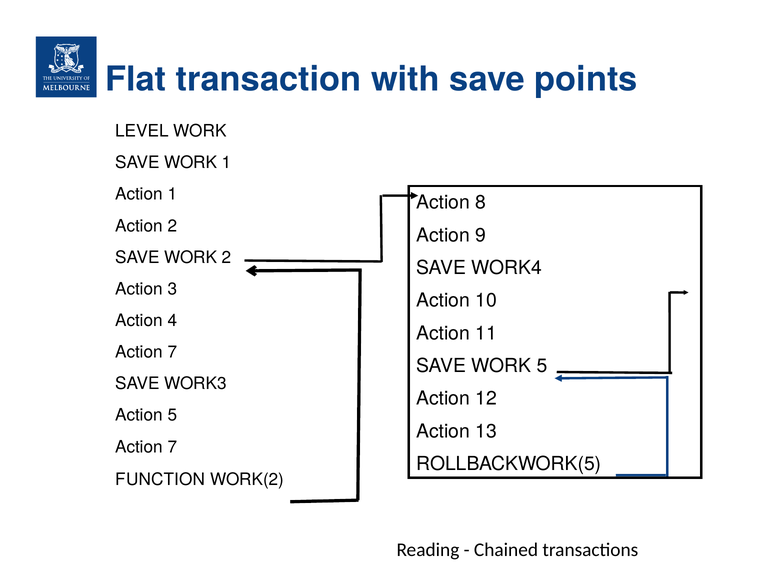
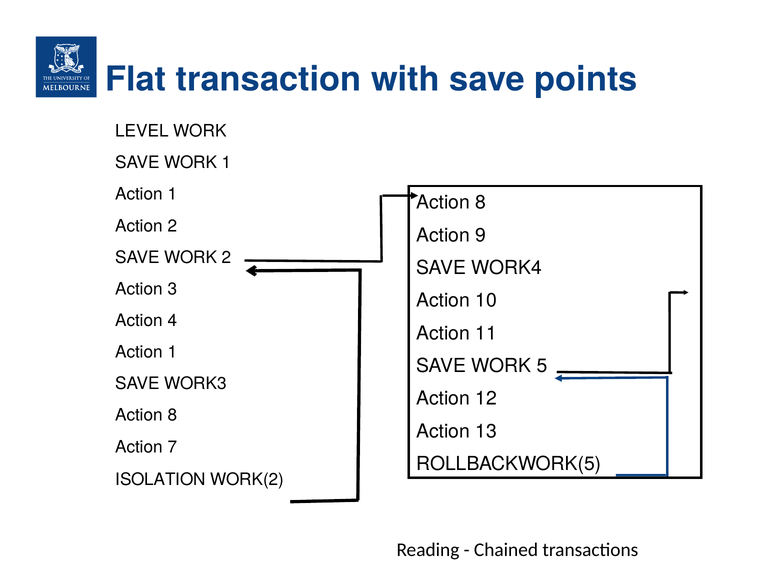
7 at (172, 352): 7 -> 1
5 at (172, 416): 5 -> 8
FUNCTION: FUNCTION -> ISOLATION
